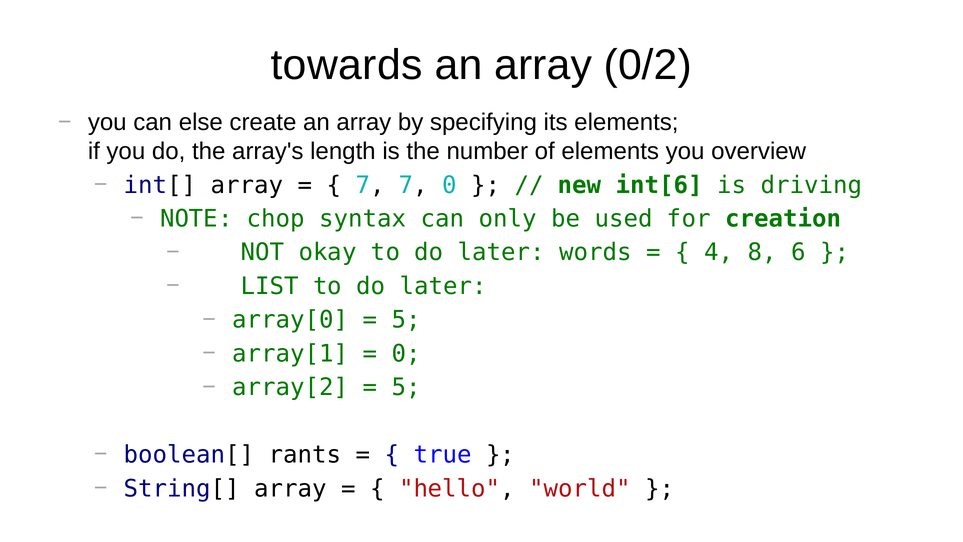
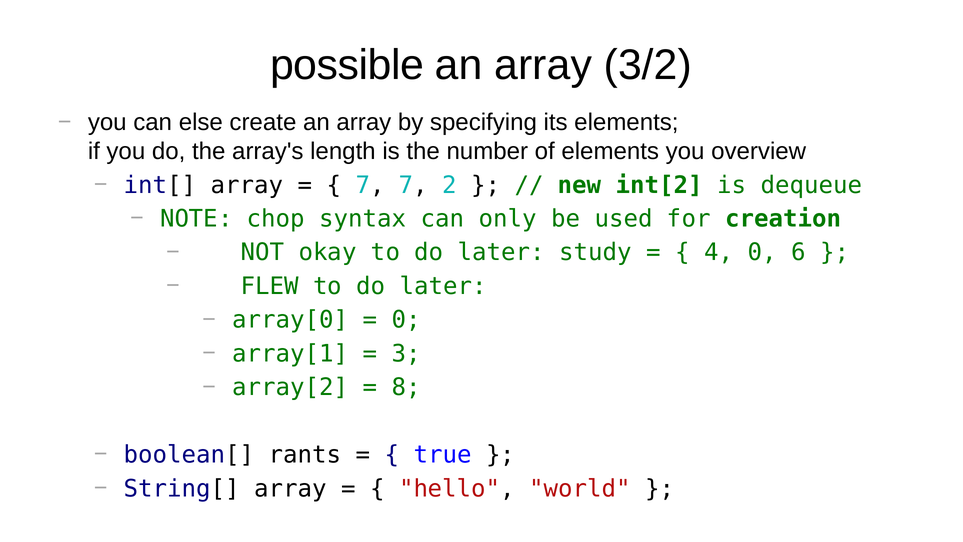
towards: towards -> possible
0/2: 0/2 -> 3/2
7 0: 0 -> 2
int[6: int[6 -> int[2
driving: driving -> dequeue
words: words -> study
4 8: 8 -> 0
LIST: LIST -> FLEW
5 at (406, 320): 5 -> 0
0 at (406, 354): 0 -> 3
5 at (406, 387): 5 -> 8
